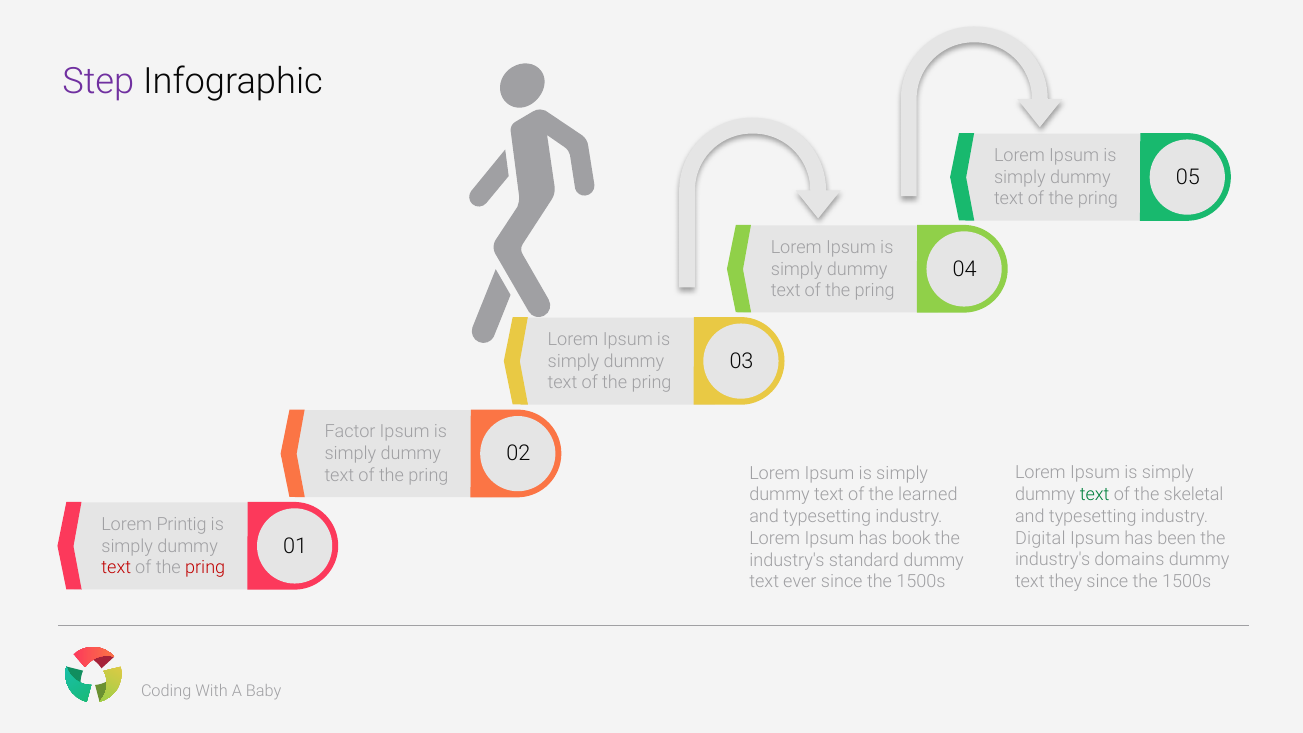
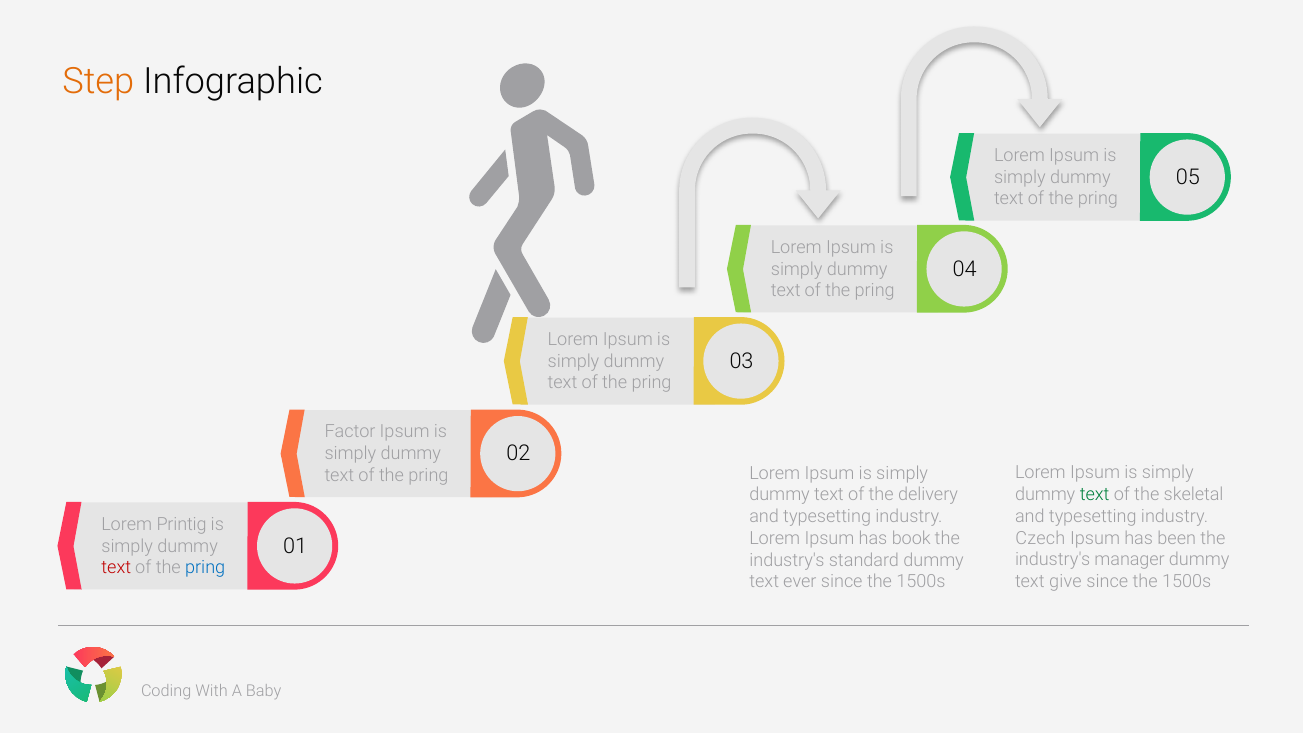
Step colour: purple -> orange
learned: learned -> delivery
Digital: Digital -> Czech
domains: domains -> manager
pring at (205, 568) colour: red -> blue
they: they -> give
